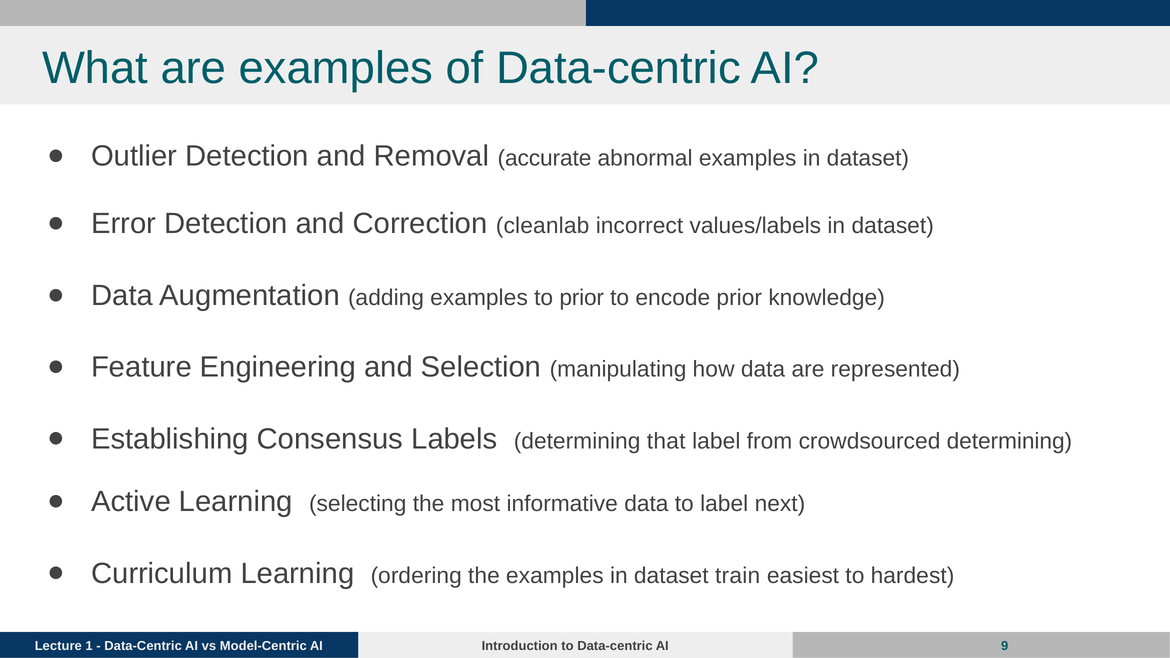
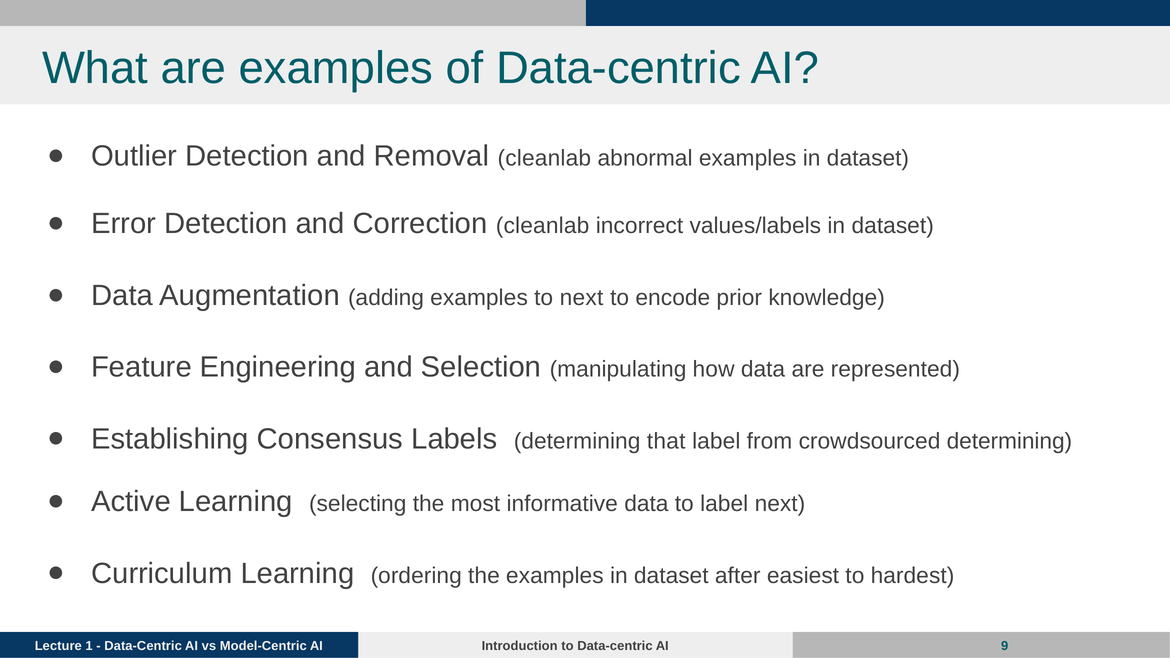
Removal accurate: accurate -> cleanlab
to prior: prior -> next
train: train -> after
